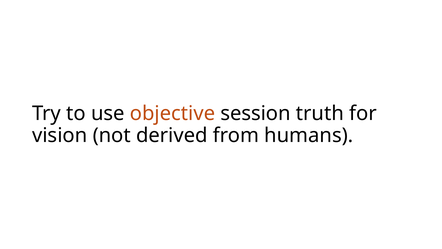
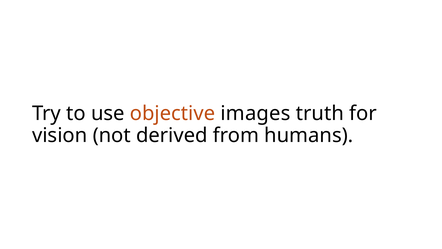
session: session -> images
